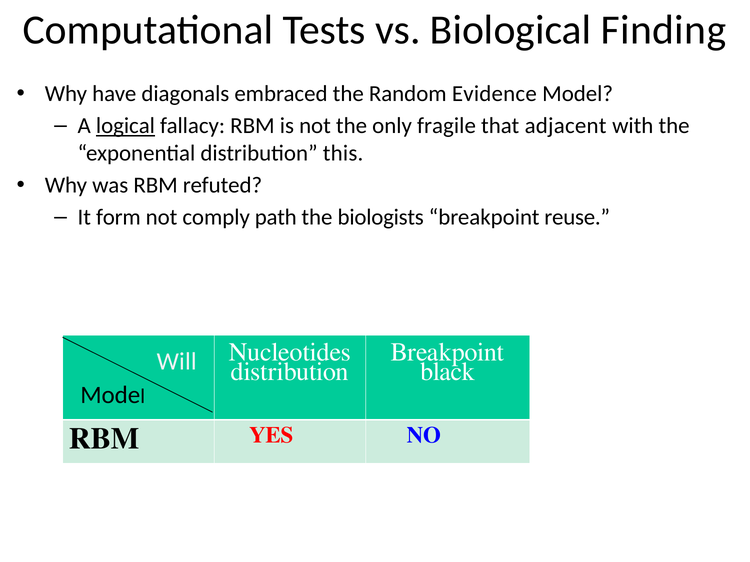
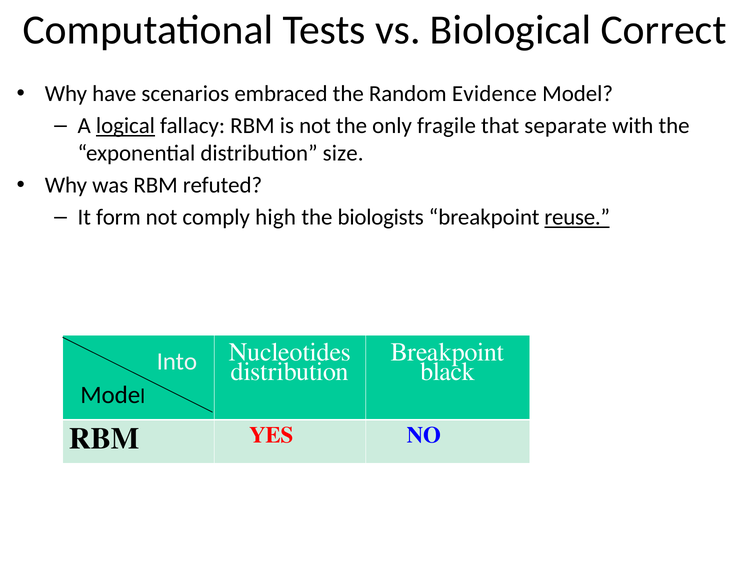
Finding: Finding -> Correct
diagonals: diagonals -> scenarios
adjacent: adjacent -> separate
this: this -> size
path: path -> high
reuse underline: none -> present
Will: Will -> Into
